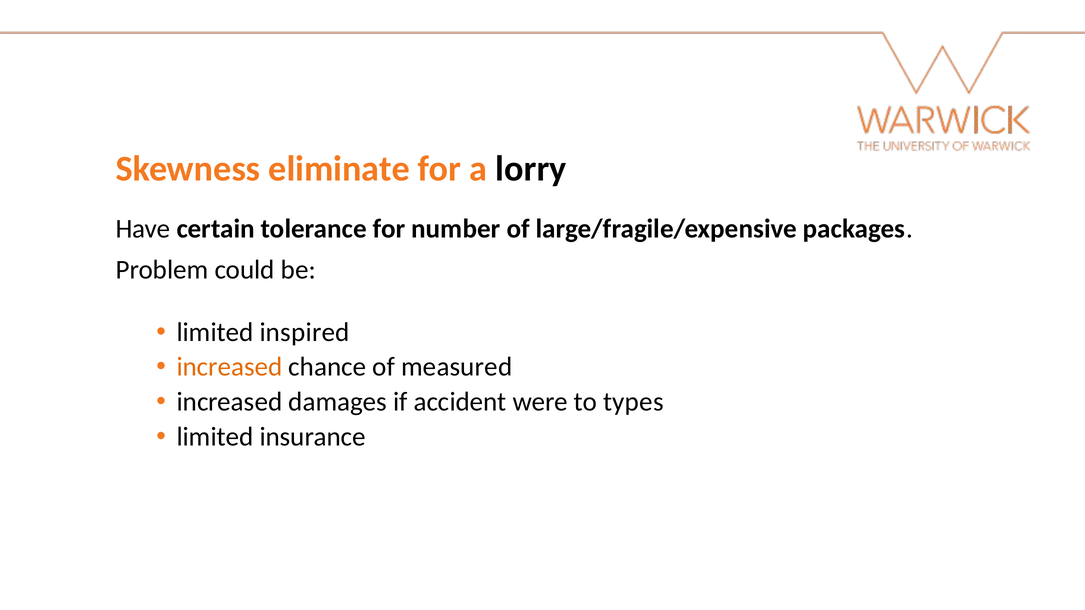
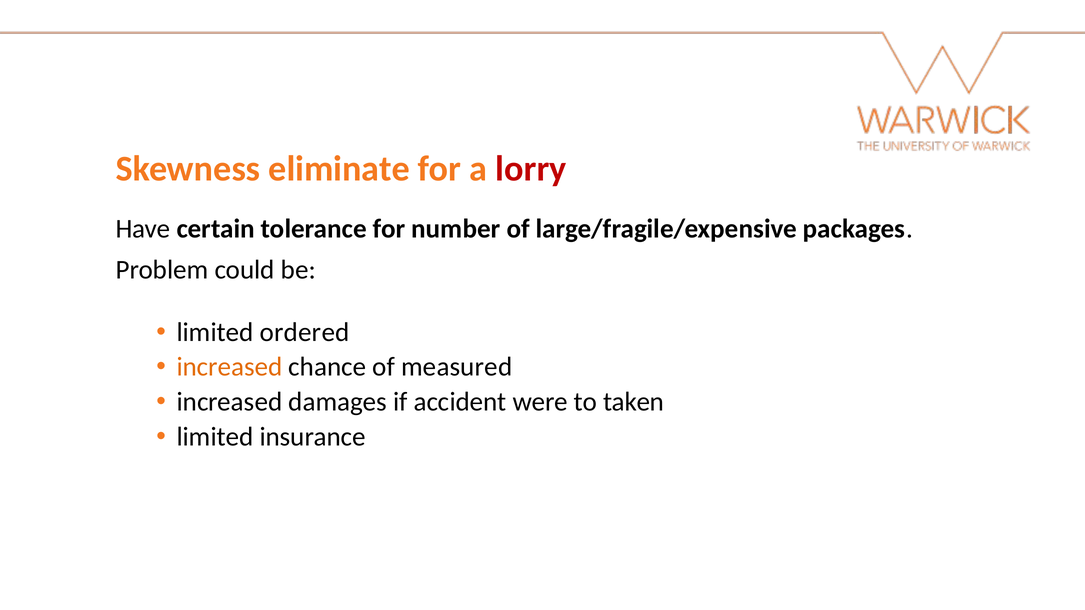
lorry colour: black -> red
inspired: inspired -> ordered
types: types -> taken
